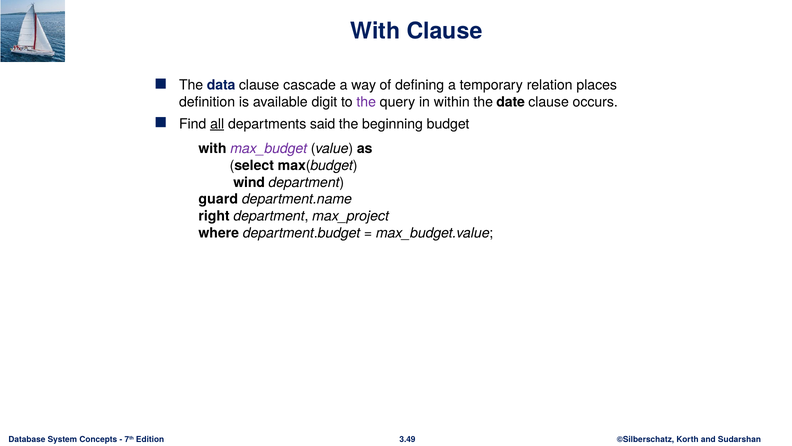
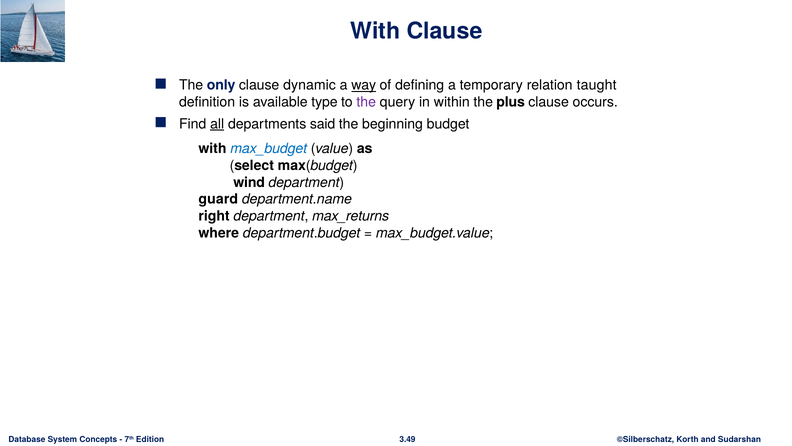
data: data -> only
cascade: cascade -> dynamic
way underline: none -> present
places: places -> taught
digit: digit -> type
date: date -> plus
max_budget colour: purple -> blue
max_project: max_project -> max_returns
